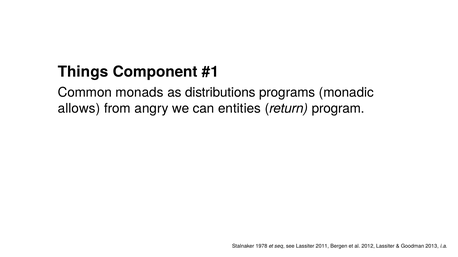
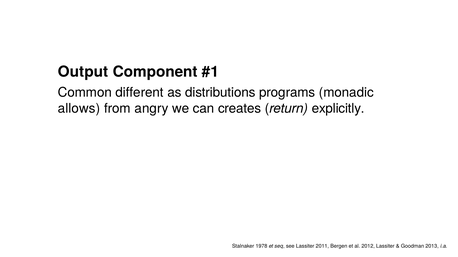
Things: Things -> Output
monads: monads -> different
entities: entities -> creates
program: program -> explicitly
